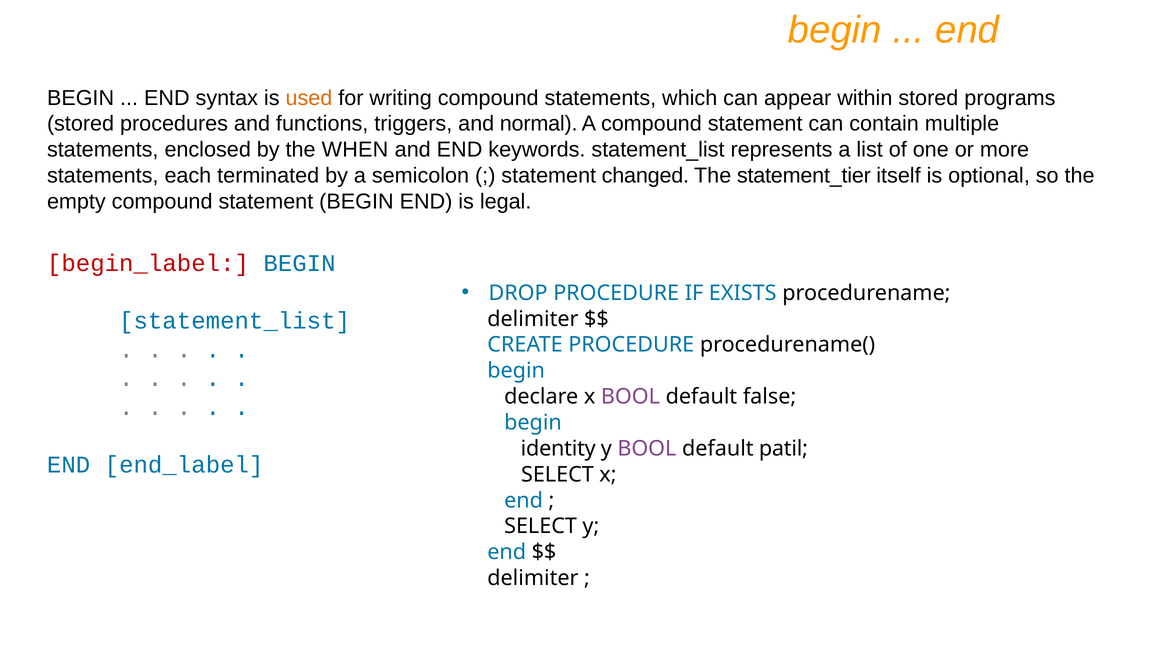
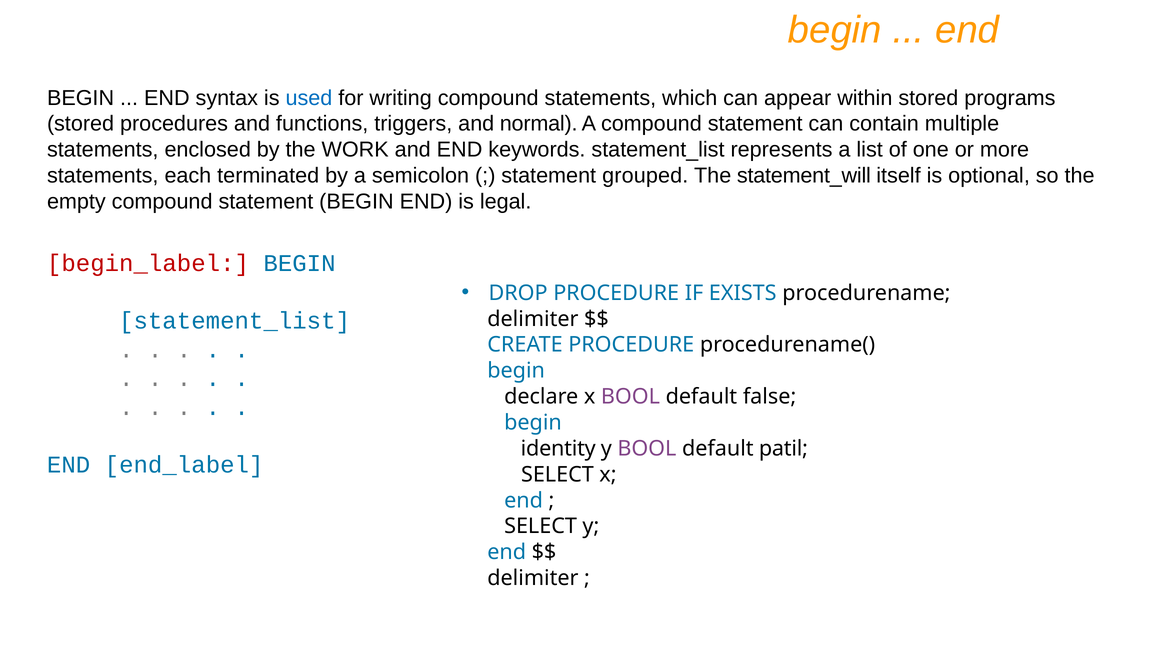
used colour: orange -> blue
WHEN: WHEN -> WORK
changed: changed -> grouped
statement_tier: statement_tier -> statement_will
